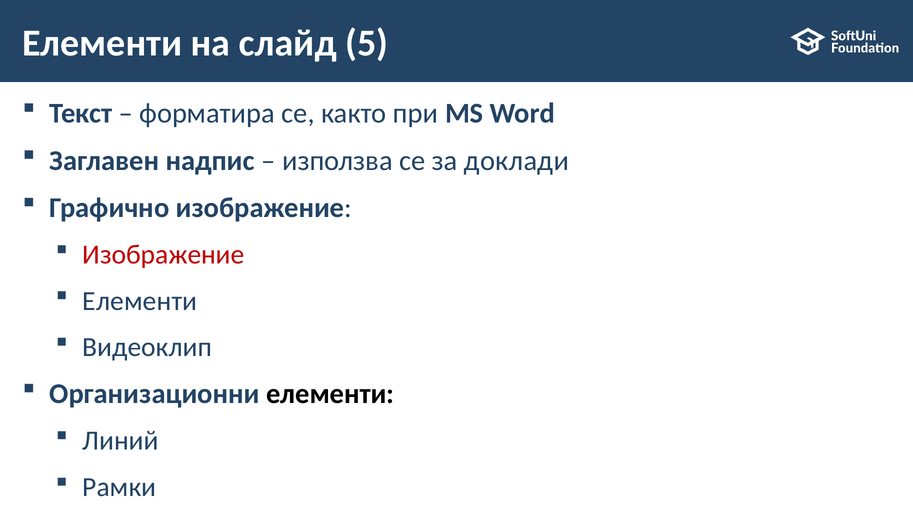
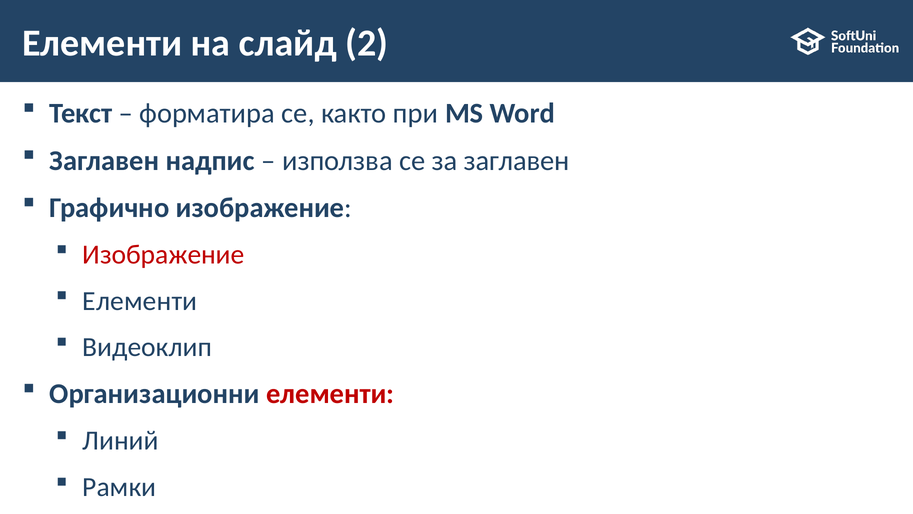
5: 5 -> 2
за доклади: доклади -> заглавен
елементи at (330, 394) colour: black -> red
